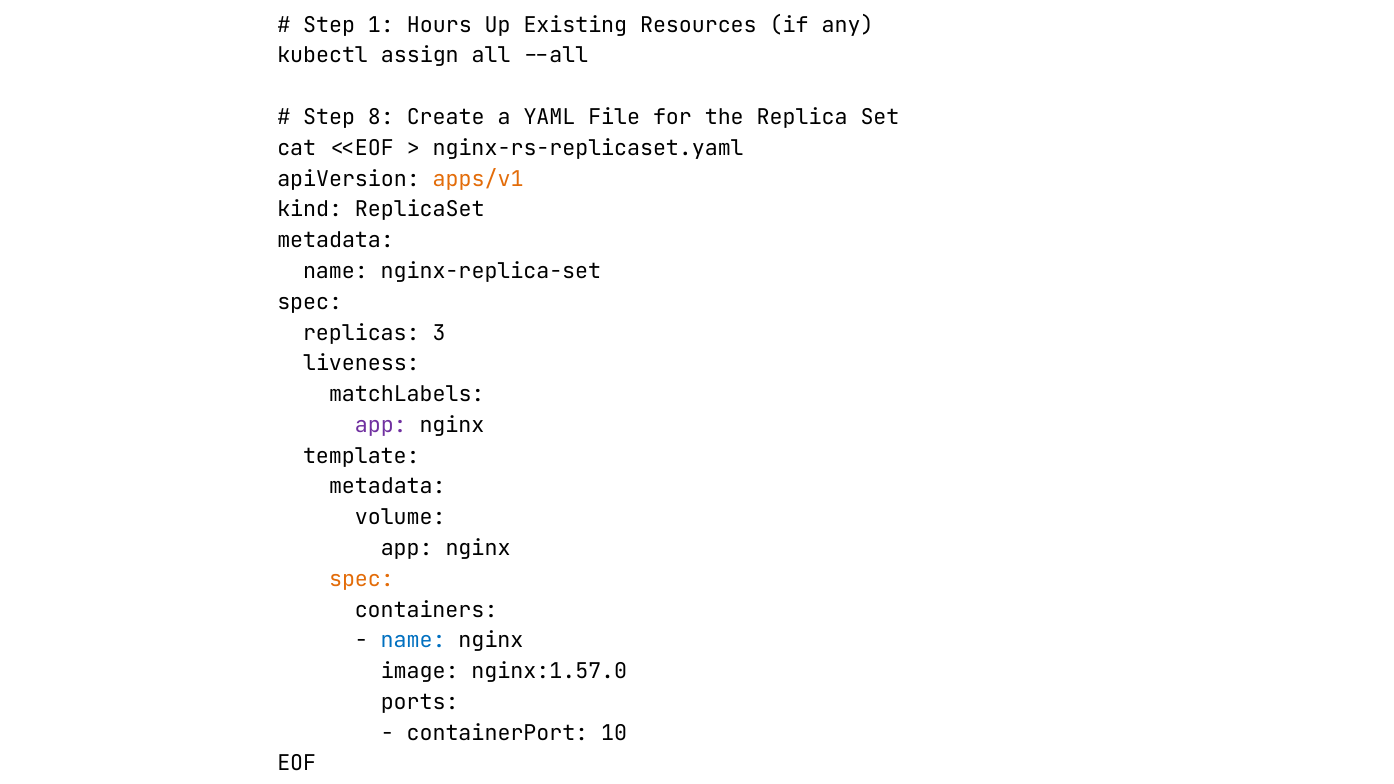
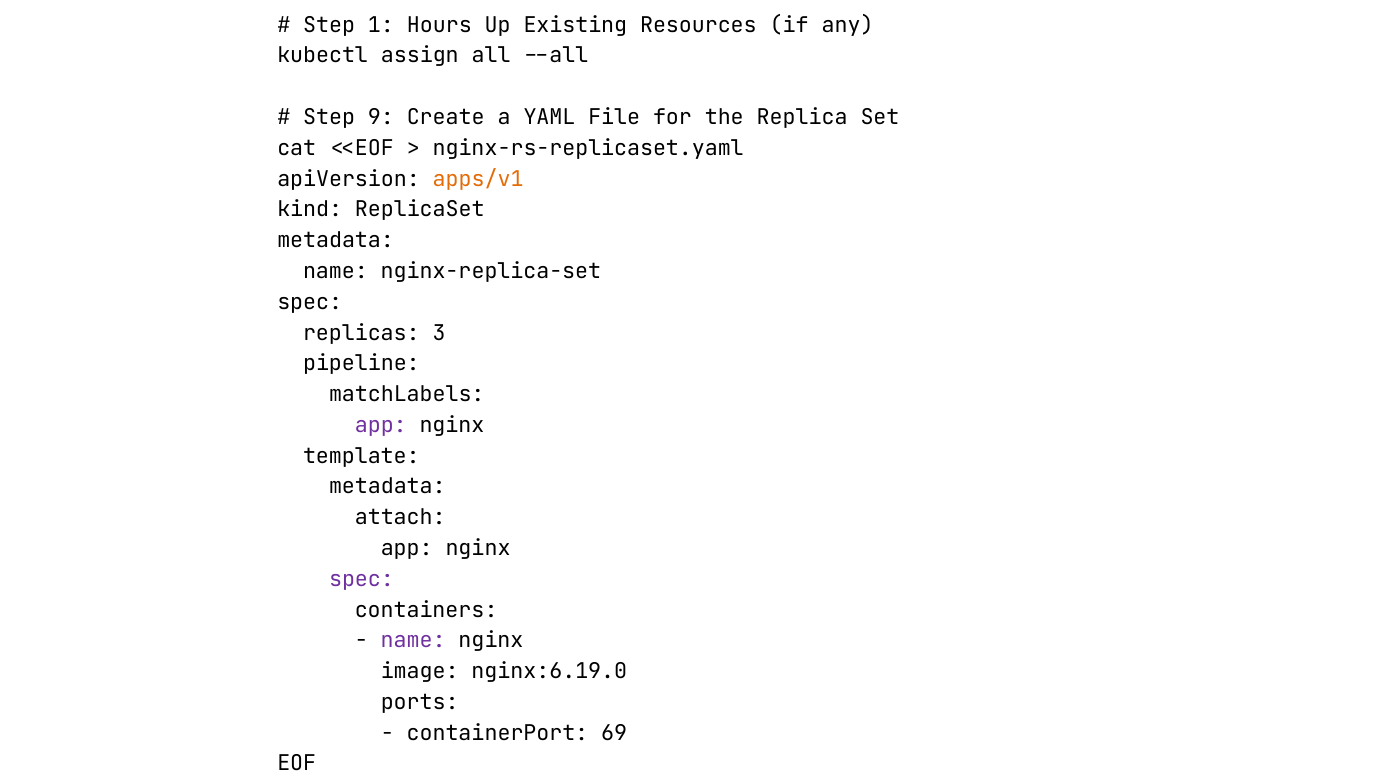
8: 8 -> 9
liveness: liveness -> pipeline
volume: volume -> attach
spec at (362, 579) colour: orange -> purple
name at (413, 641) colour: blue -> purple
nginx:1.57.0: nginx:1.57.0 -> nginx:6.19.0
10: 10 -> 69
